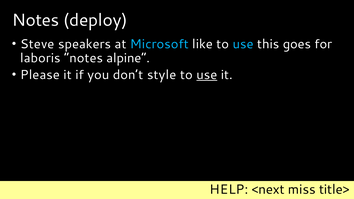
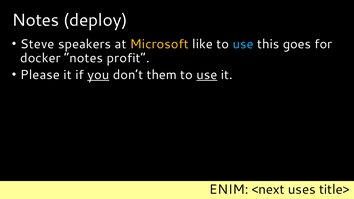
Microsoft colour: light blue -> yellow
laboris: laboris -> docker
alpine: alpine -> profit
you underline: none -> present
style: style -> them
HELP: HELP -> ENIM
miss: miss -> uses
